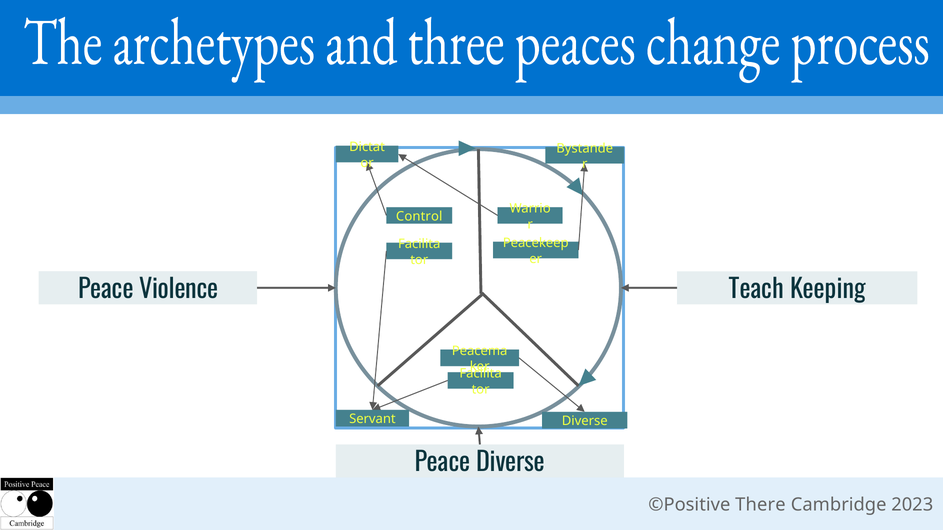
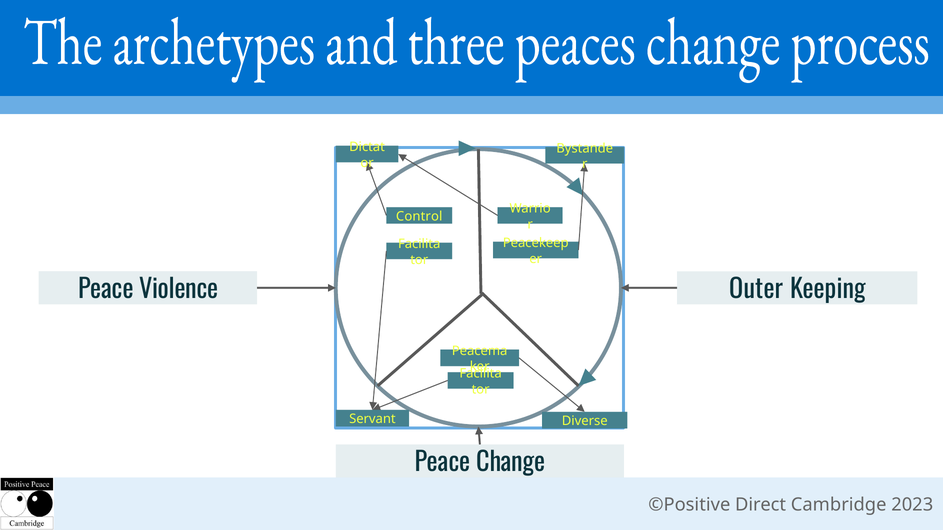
Teach: Teach -> Outer
Peace Diverse: Diverse -> Change
There: There -> Direct
